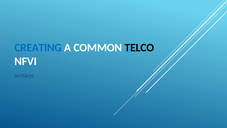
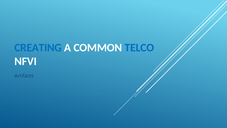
TELCO colour: black -> blue
